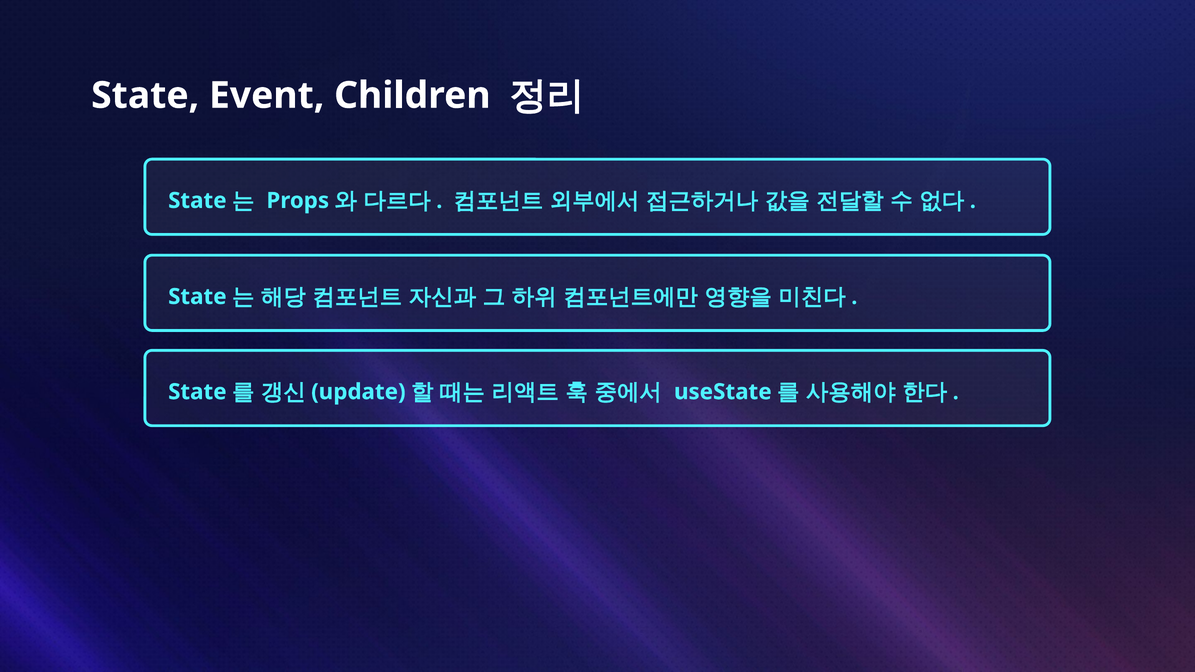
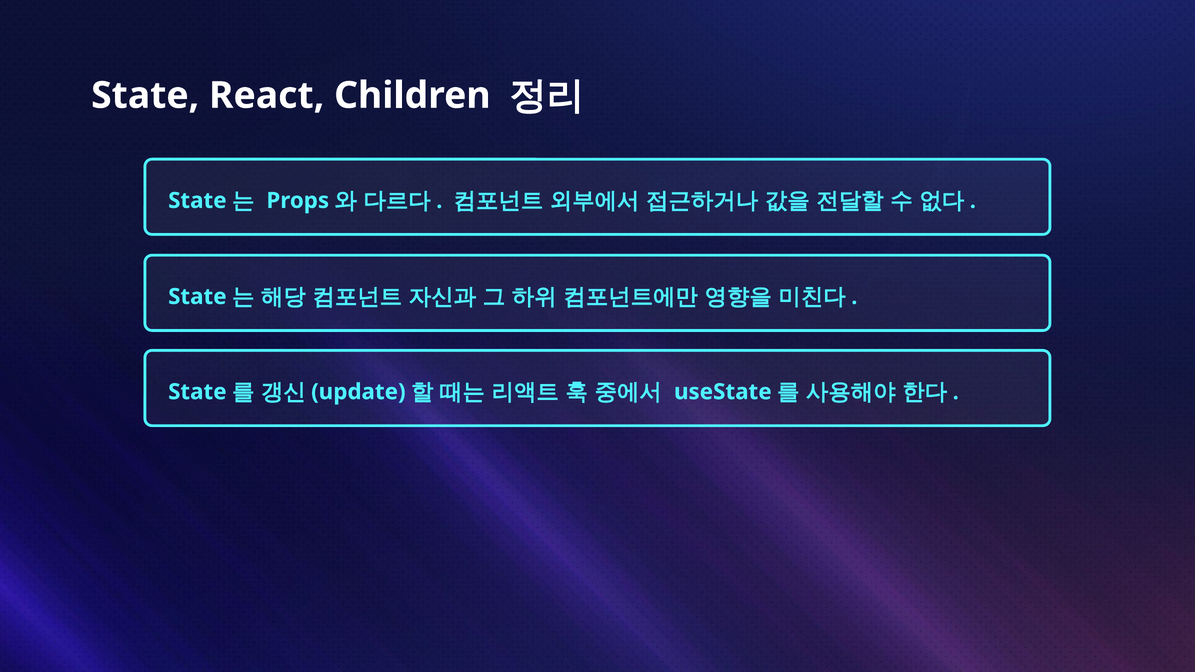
Event: Event -> React
